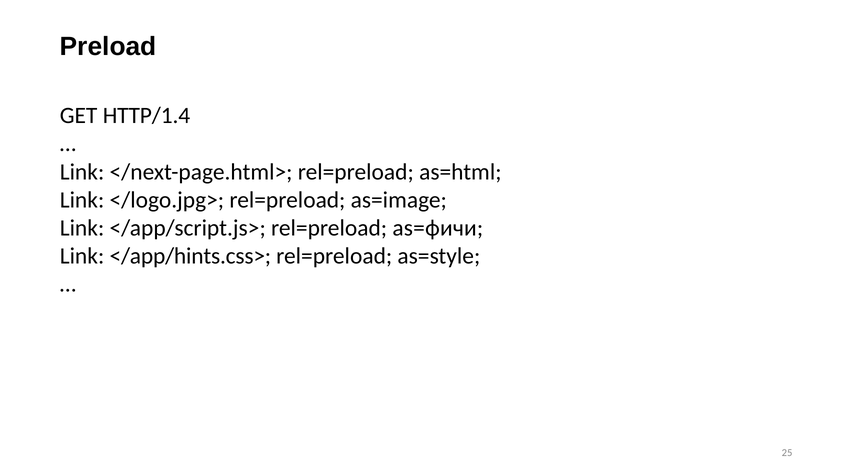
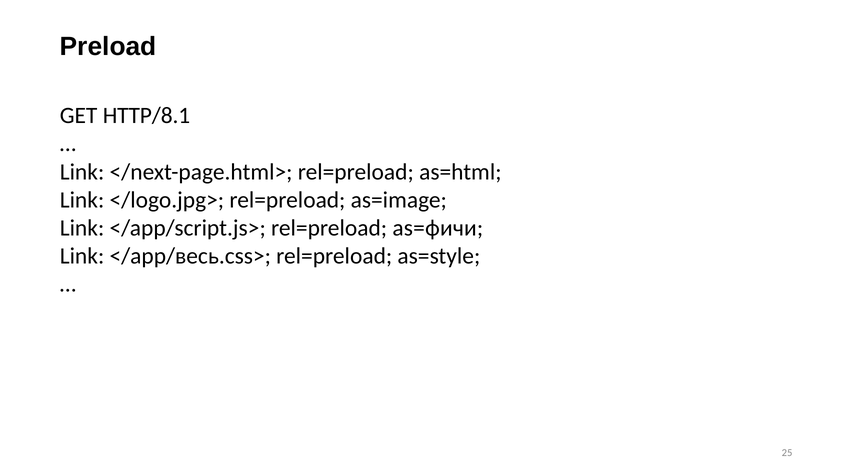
HTTP/1.4: HTTP/1.4 -> HTTP/8.1
</app/hints.css>: </app/hints.css> -> </app/весь.css>
